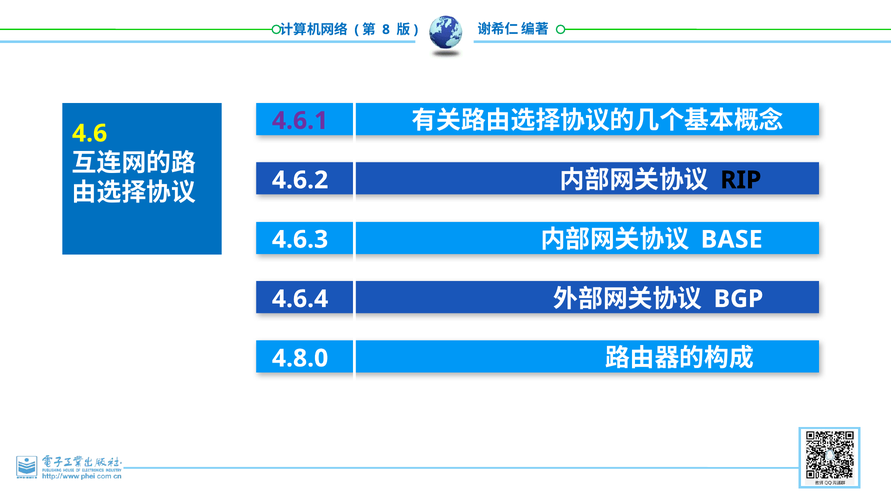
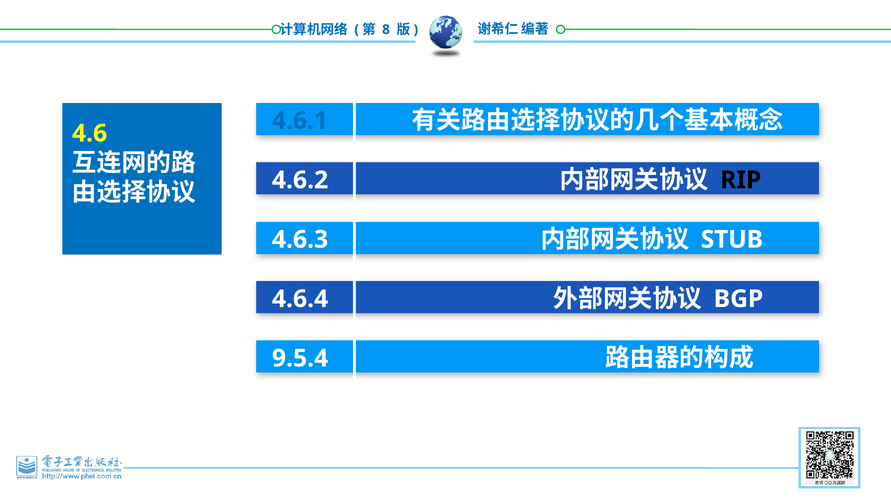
4.6.1 colour: purple -> blue
BASE: BASE -> STUB
4.8.0: 4.8.0 -> 9.5.4
